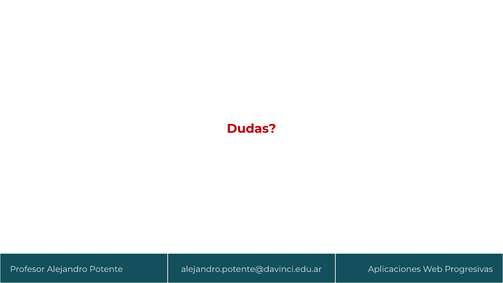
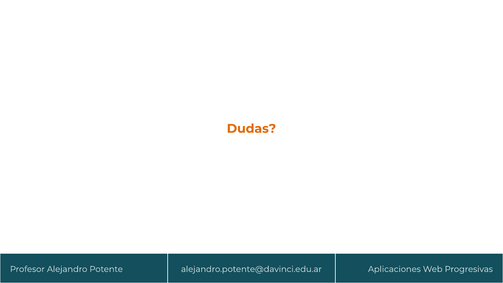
Dudas colour: red -> orange
